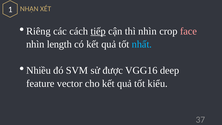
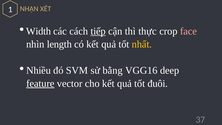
Riêng: Riêng -> Width
thì nhìn: nhìn -> thực
nhất colour: light blue -> yellow
được: được -> bằng
feature underline: none -> present
kiểu: kiểu -> đuôi
